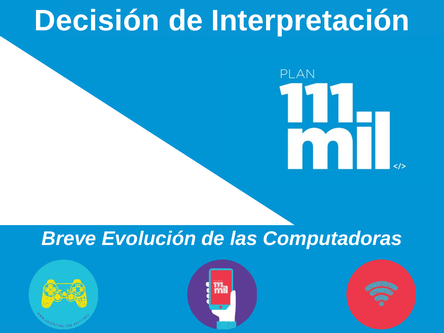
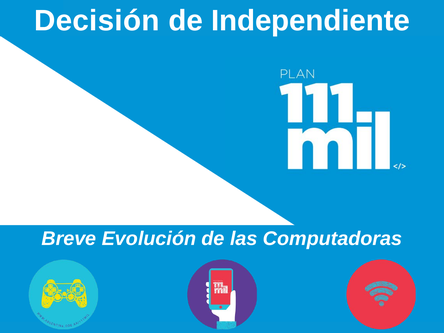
Interpretación: Interpretación -> Independiente
